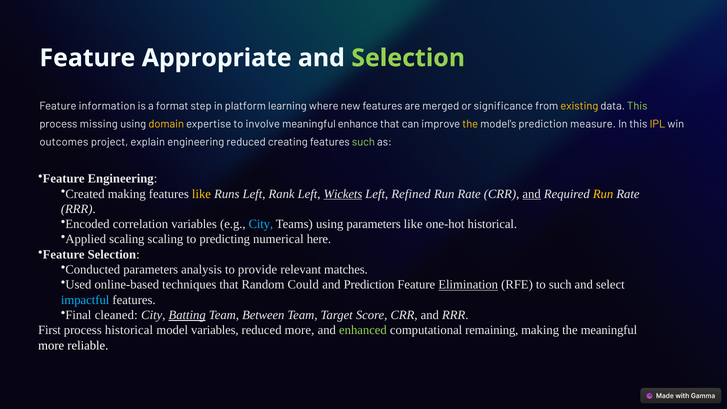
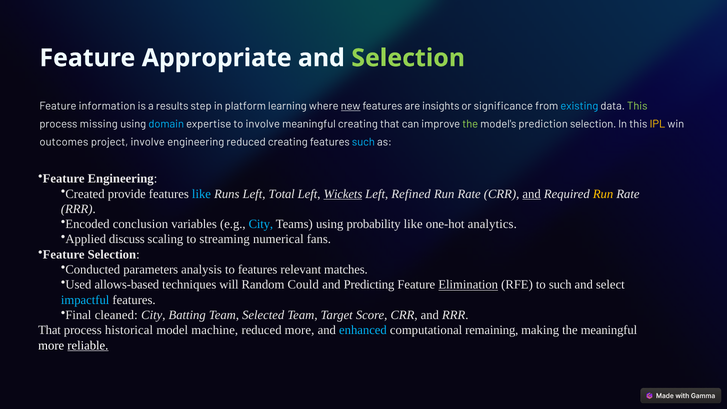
format: format -> results
new underline: none -> present
merged: merged -> insights
existing colour: yellow -> light blue
domain colour: yellow -> light blue
meaningful enhance: enhance -> creating
the at (470, 124) colour: yellow -> light green
prediction measure: measure -> selection
project explain: explain -> involve
such at (363, 142) colour: light green -> light blue
Created making: making -> provide
like at (201, 194) colour: yellow -> light blue
Rank: Rank -> Total
correlation: correlation -> conclusion
using parameters: parameters -> probability
one-hot historical: historical -> analytics
Applied scaling: scaling -> discuss
predicting: predicting -> streaming
here: here -> fans
to provide: provide -> features
online-based: online-based -> allows-based
techniques that: that -> will
and Prediction: Prediction -> Predicting
Batting underline: present -> none
Between: Between -> Selected
First at (50, 330): First -> That
model variables: variables -> machine
enhanced colour: light green -> light blue
reliable underline: none -> present
